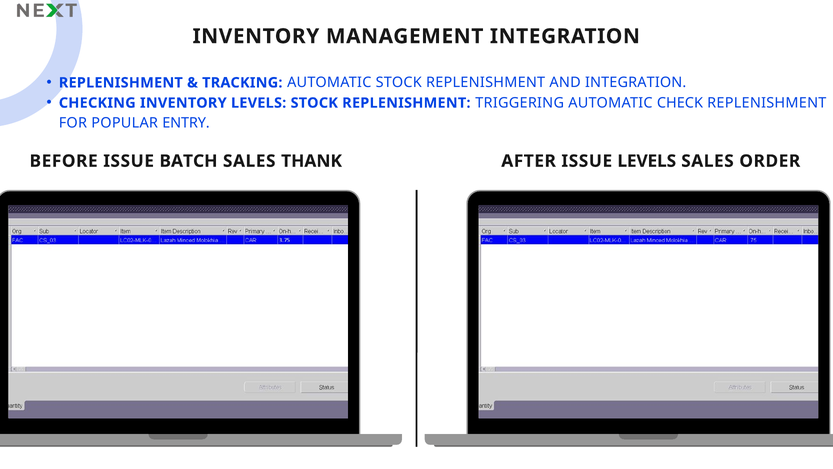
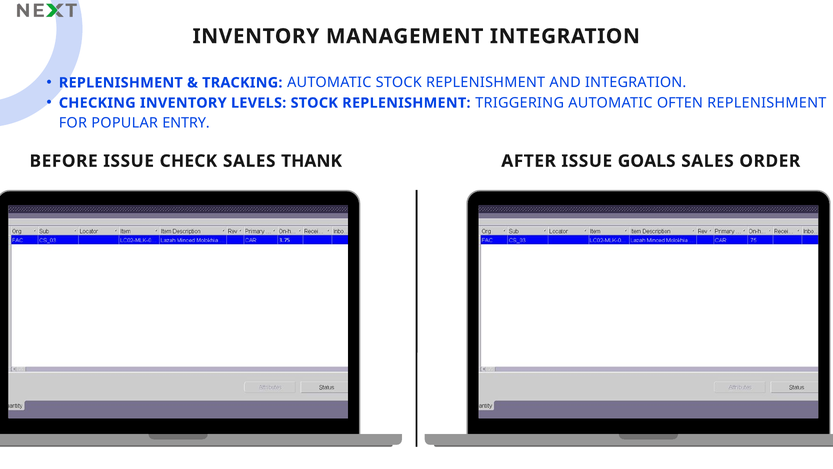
CHECK: CHECK -> OFTEN
BATCH: BATCH -> CHECK
ISSUE LEVELS: LEVELS -> GOALS
